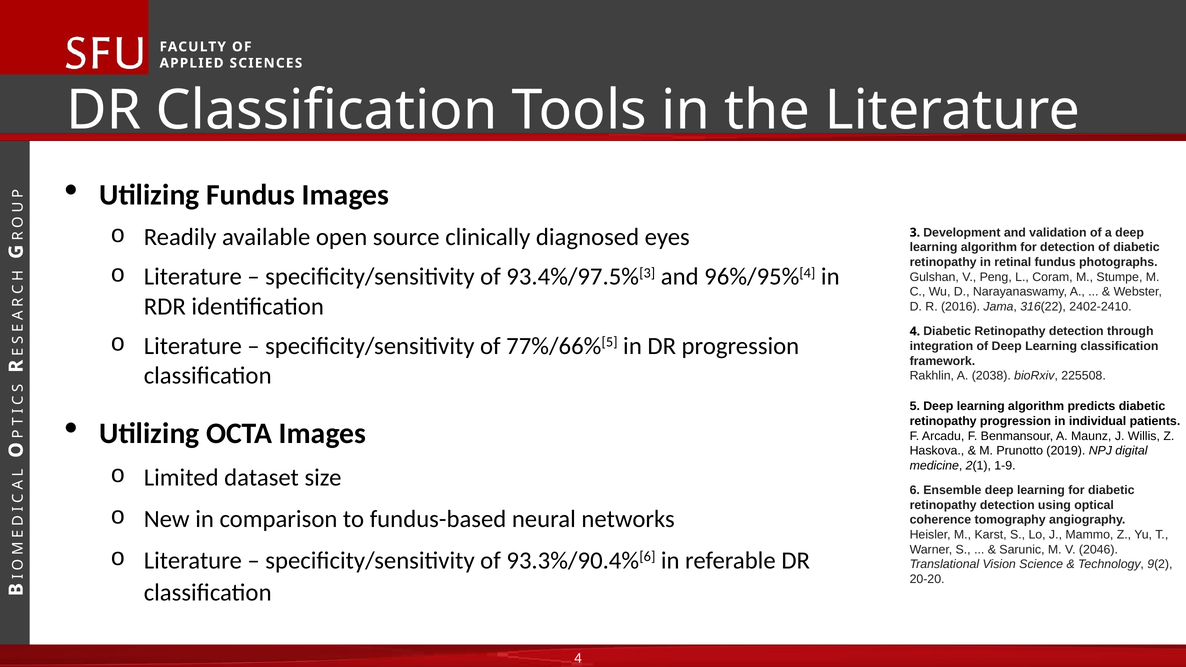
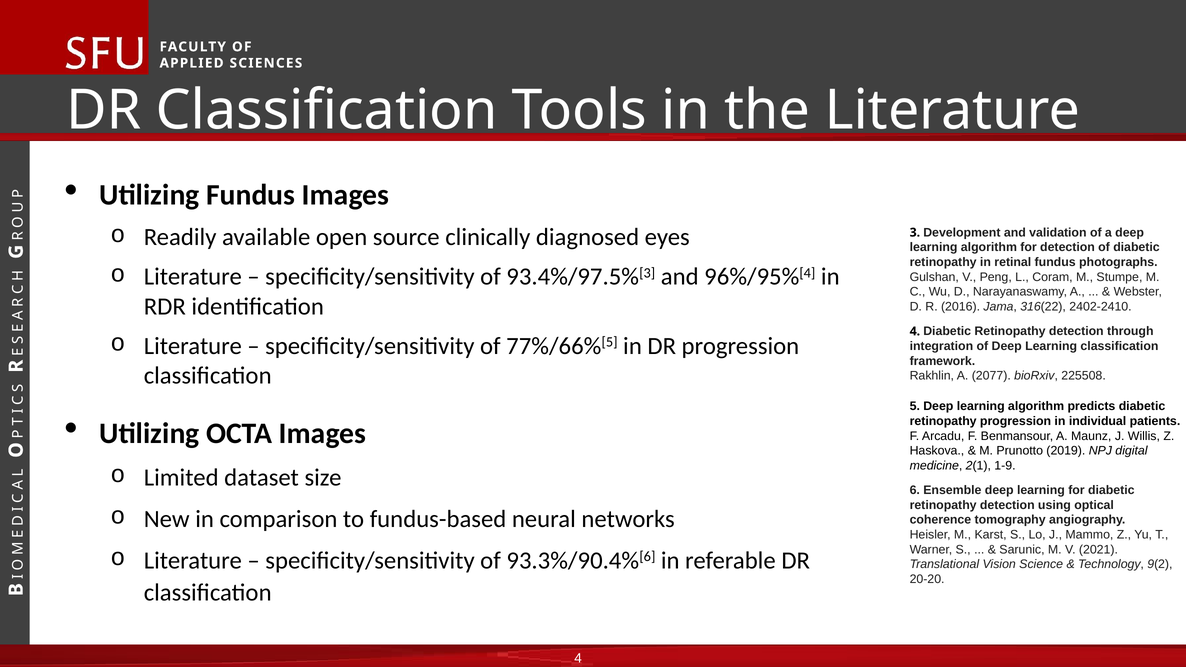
2038: 2038 -> 2077
2046: 2046 -> 2021
